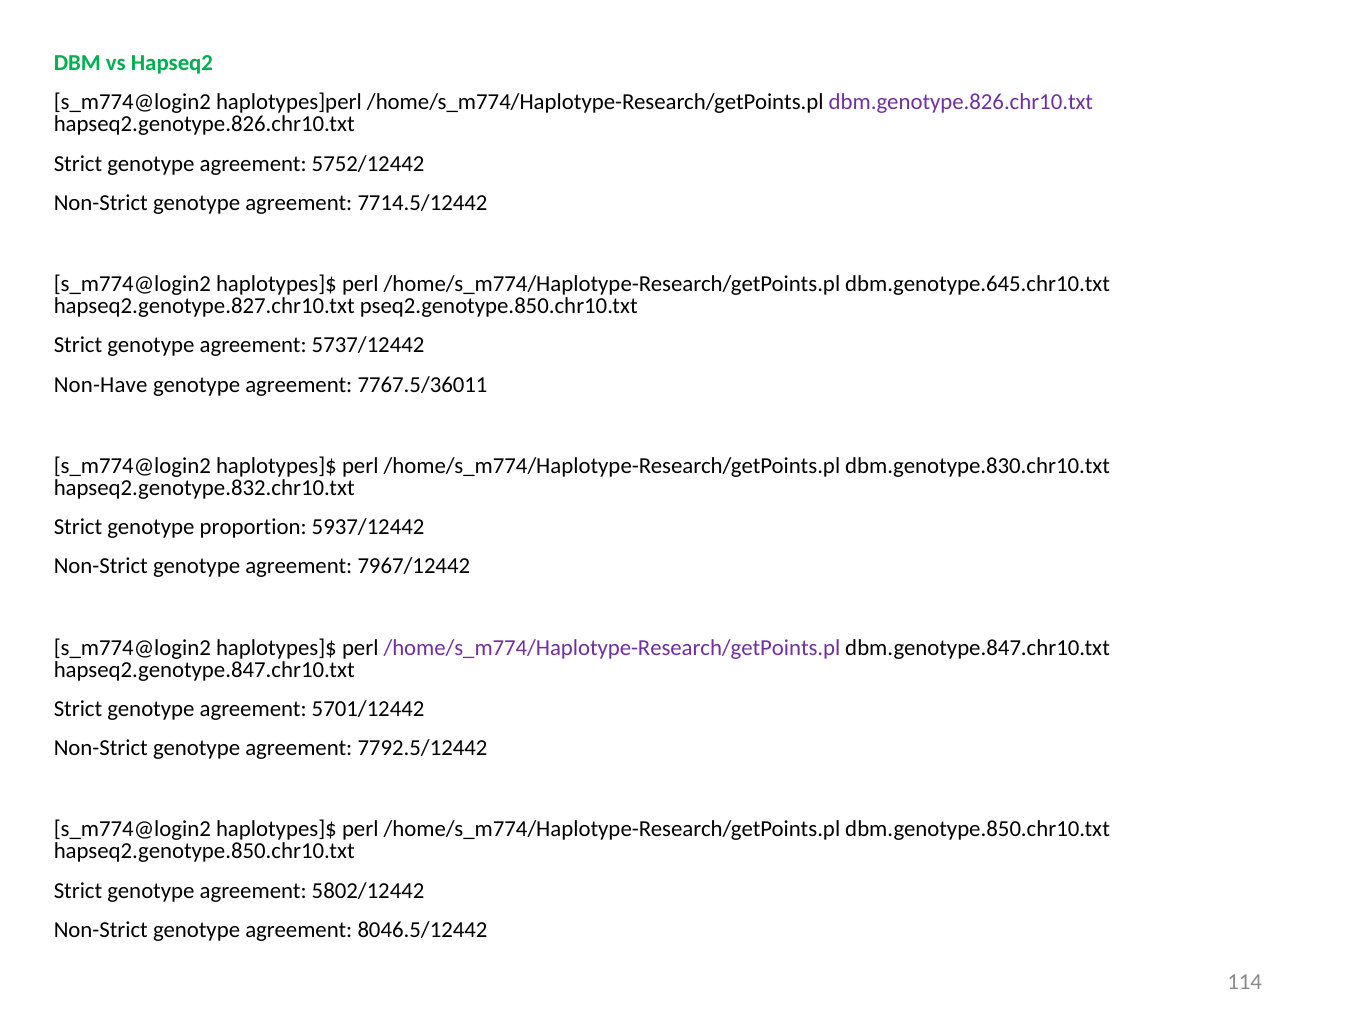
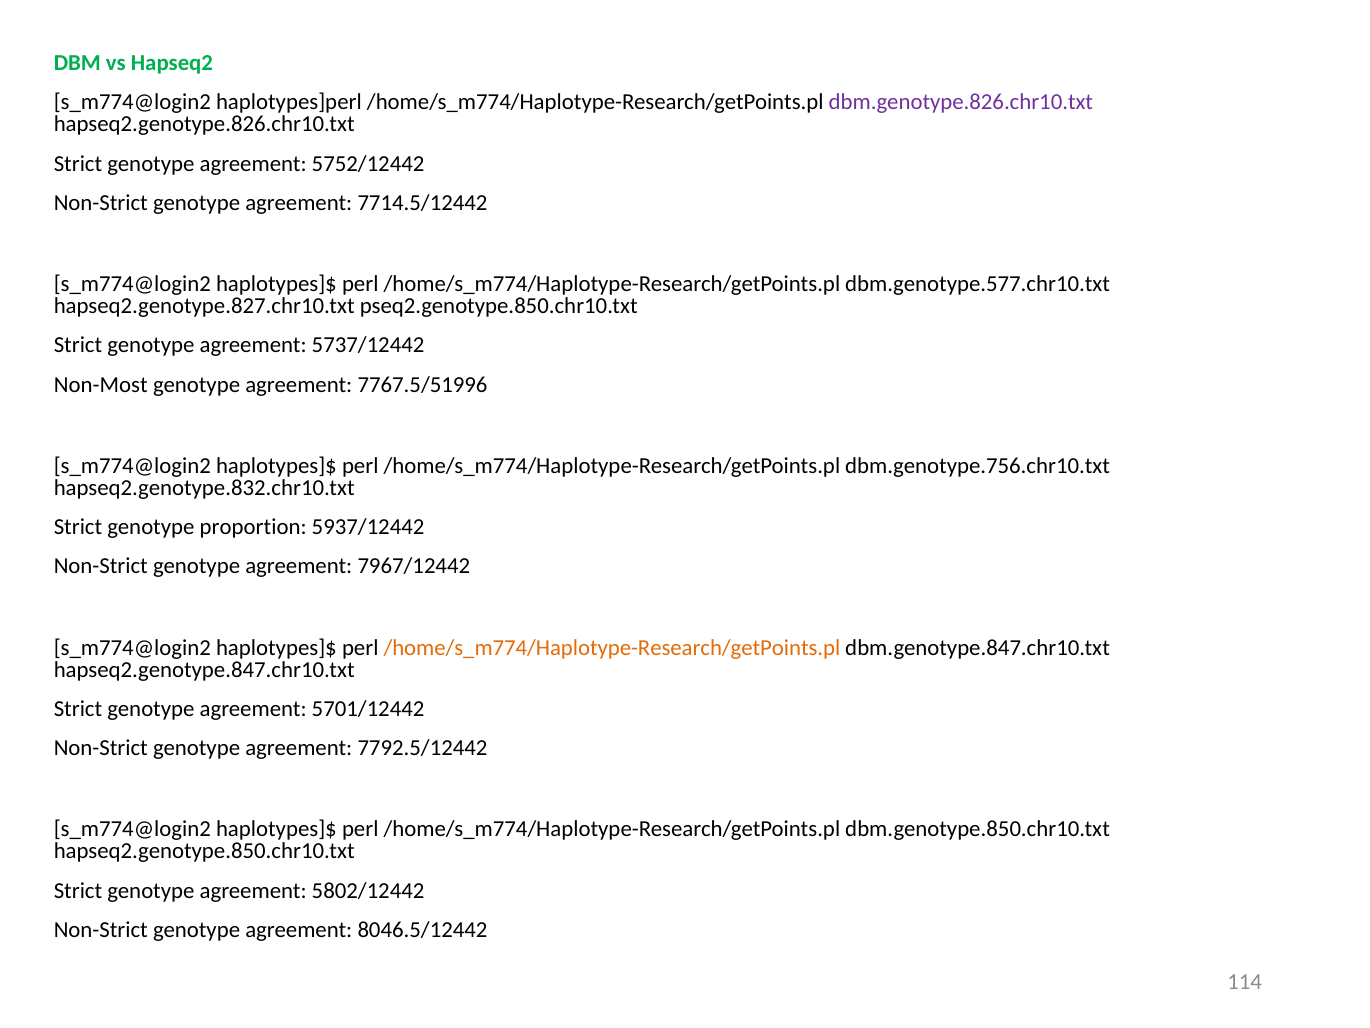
dbm.genotype.645.chr10.txt: dbm.genotype.645.chr10.txt -> dbm.genotype.577.chr10.txt
Non-Have: Non-Have -> Non-Most
7767.5/36011: 7767.5/36011 -> 7767.5/51996
dbm.genotype.830.chr10.txt: dbm.genotype.830.chr10.txt -> dbm.genotype.756.chr10.txt
/home/s_m774/Haplotype-Research/getPoints.pl at (612, 647) colour: purple -> orange
